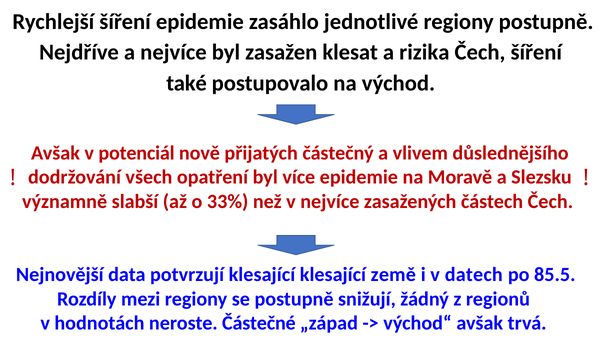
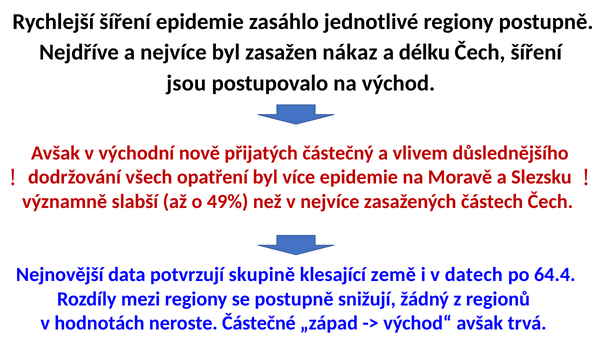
klesat: klesat -> nákaz
rizika: rizika -> délku
také: také -> jsou
potenciál: potenciál -> východní
33%: 33% -> 49%
potvrzují klesající: klesající -> skupině
85.5: 85.5 -> 64.4
